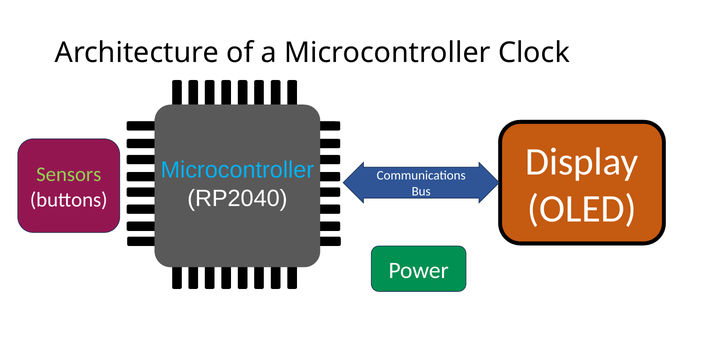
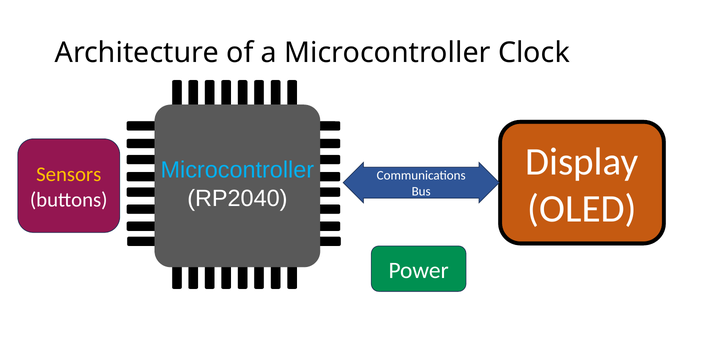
Sensors colour: light green -> yellow
